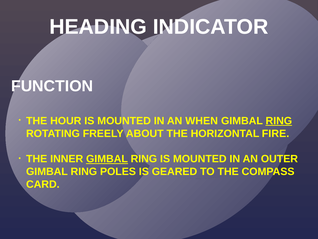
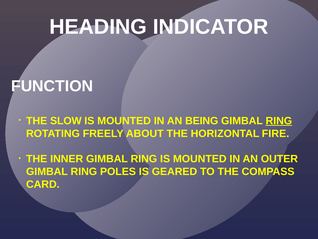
HOUR: HOUR -> SLOW
WHEN: WHEN -> BEING
GIMBAL at (107, 159) underline: present -> none
